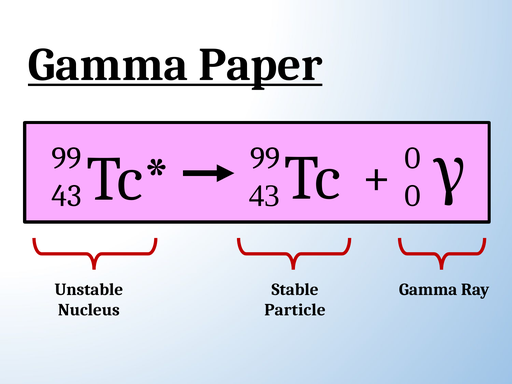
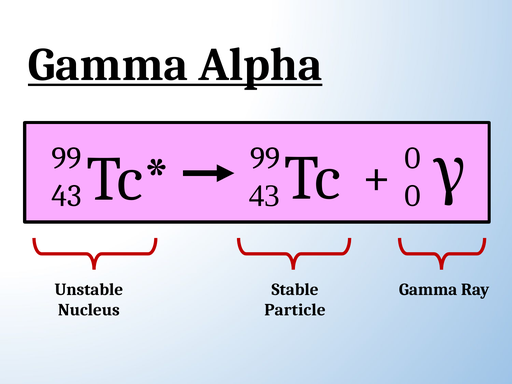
Paper: Paper -> Alpha
